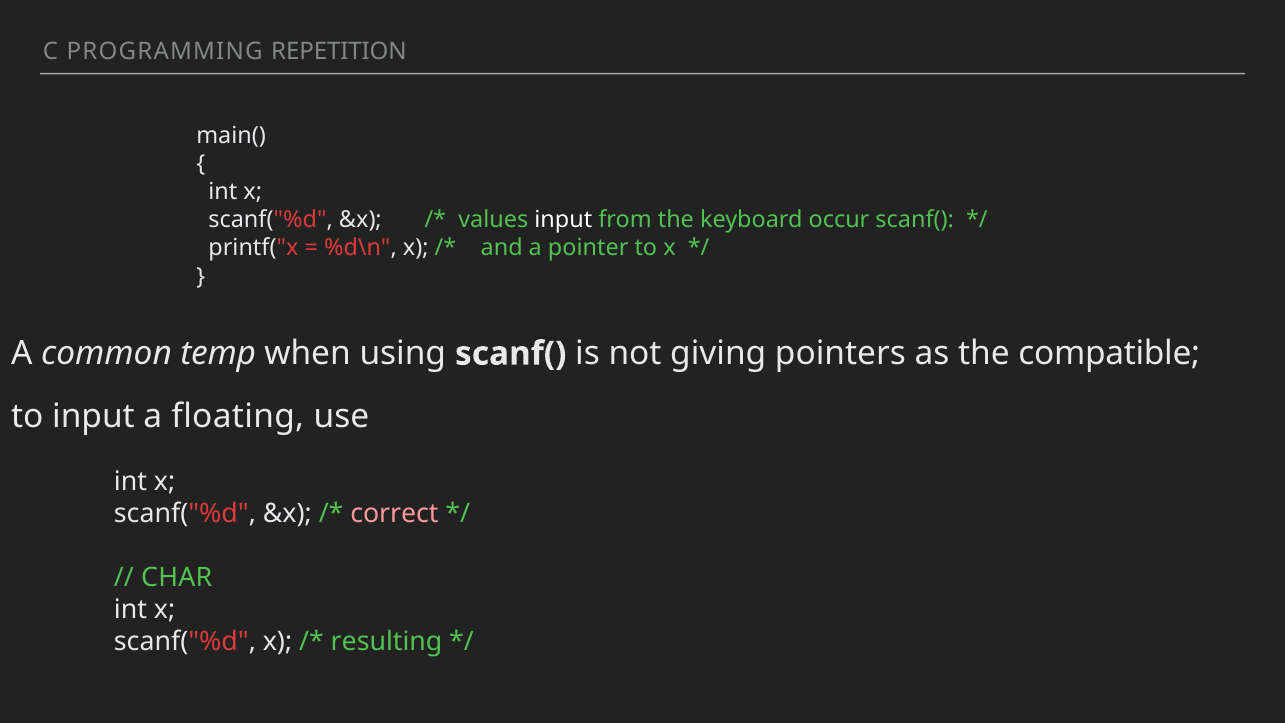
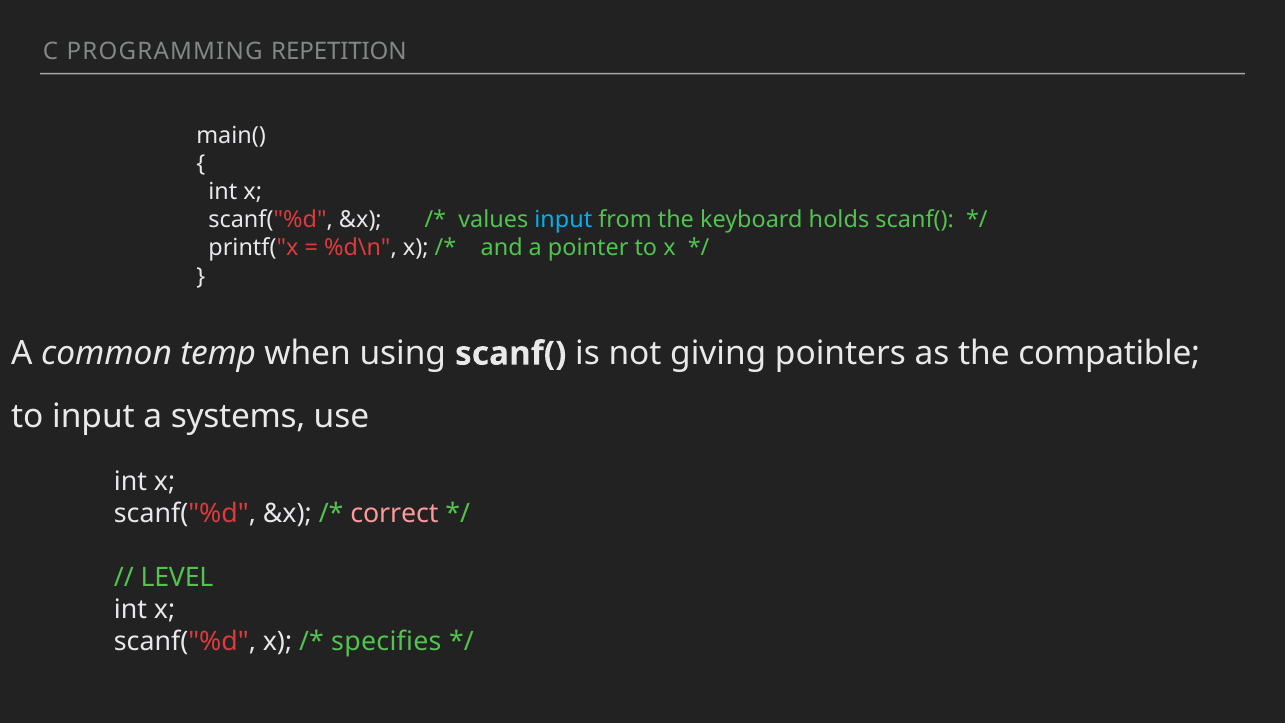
input at (563, 220) colour: white -> light blue
occur: occur -> holds
floating: floating -> systems
CHAR: CHAR -> LEVEL
resulting: resulting -> specifies
